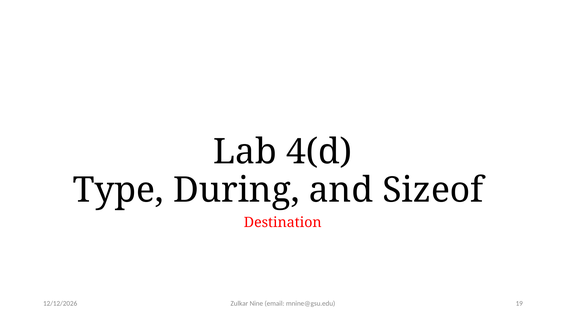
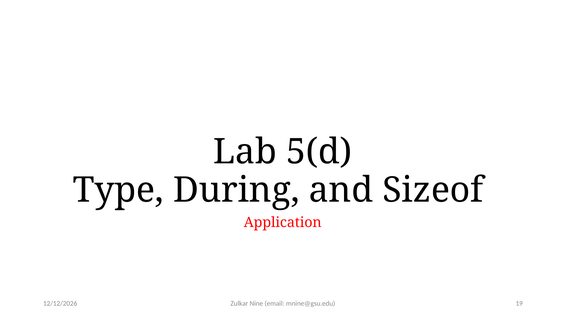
4(d: 4(d -> 5(d
Destination: Destination -> Application
